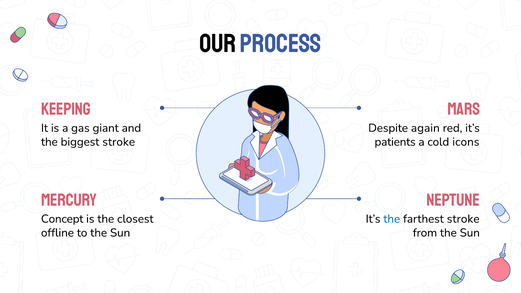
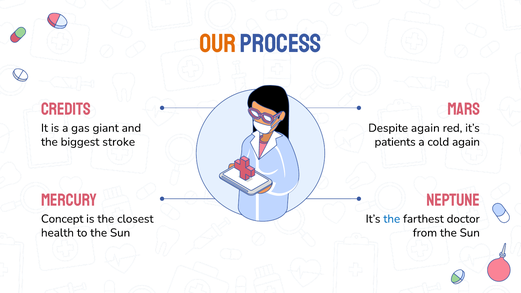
OUR colour: black -> orange
KEEPING: KEEPING -> CREDITS
cold icons: icons -> again
farthest stroke: stroke -> doctor
offline: offline -> health
